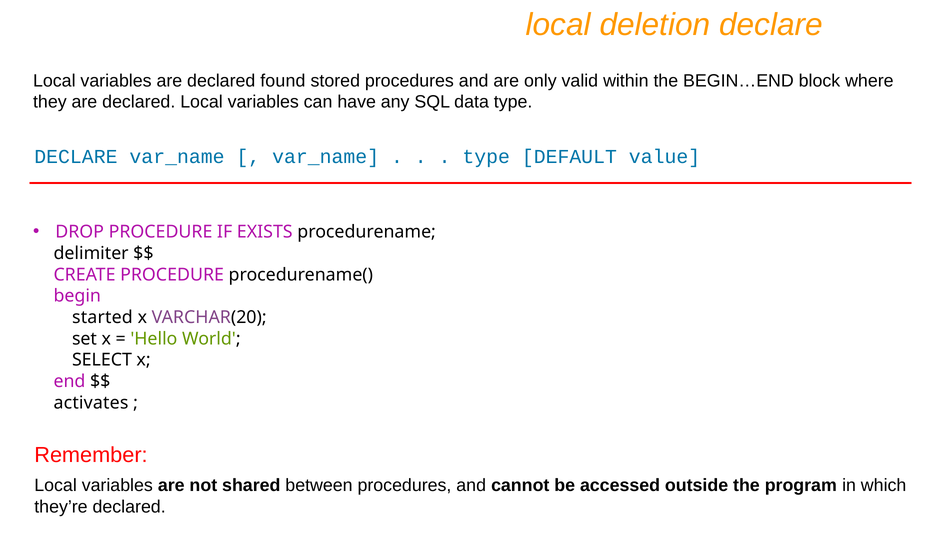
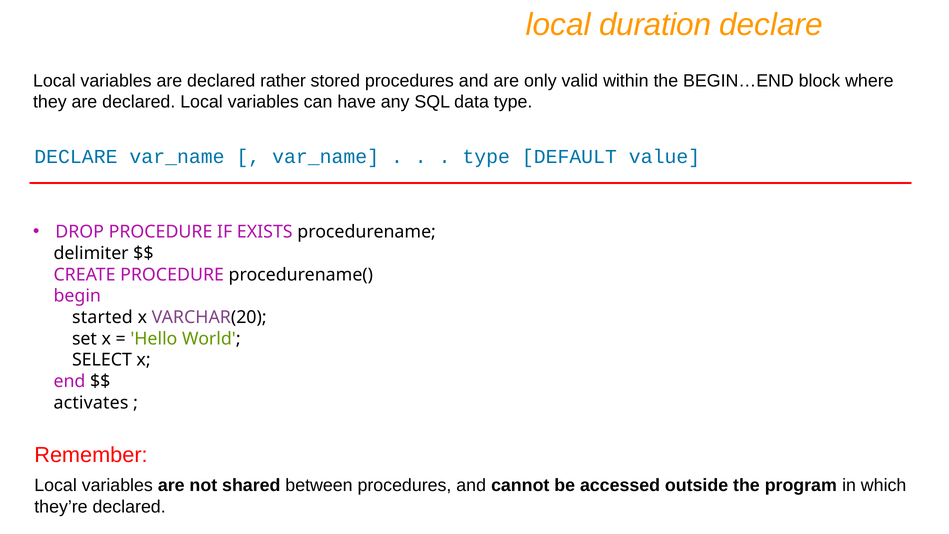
deletion: deletion -> duration
found: found -> rather
